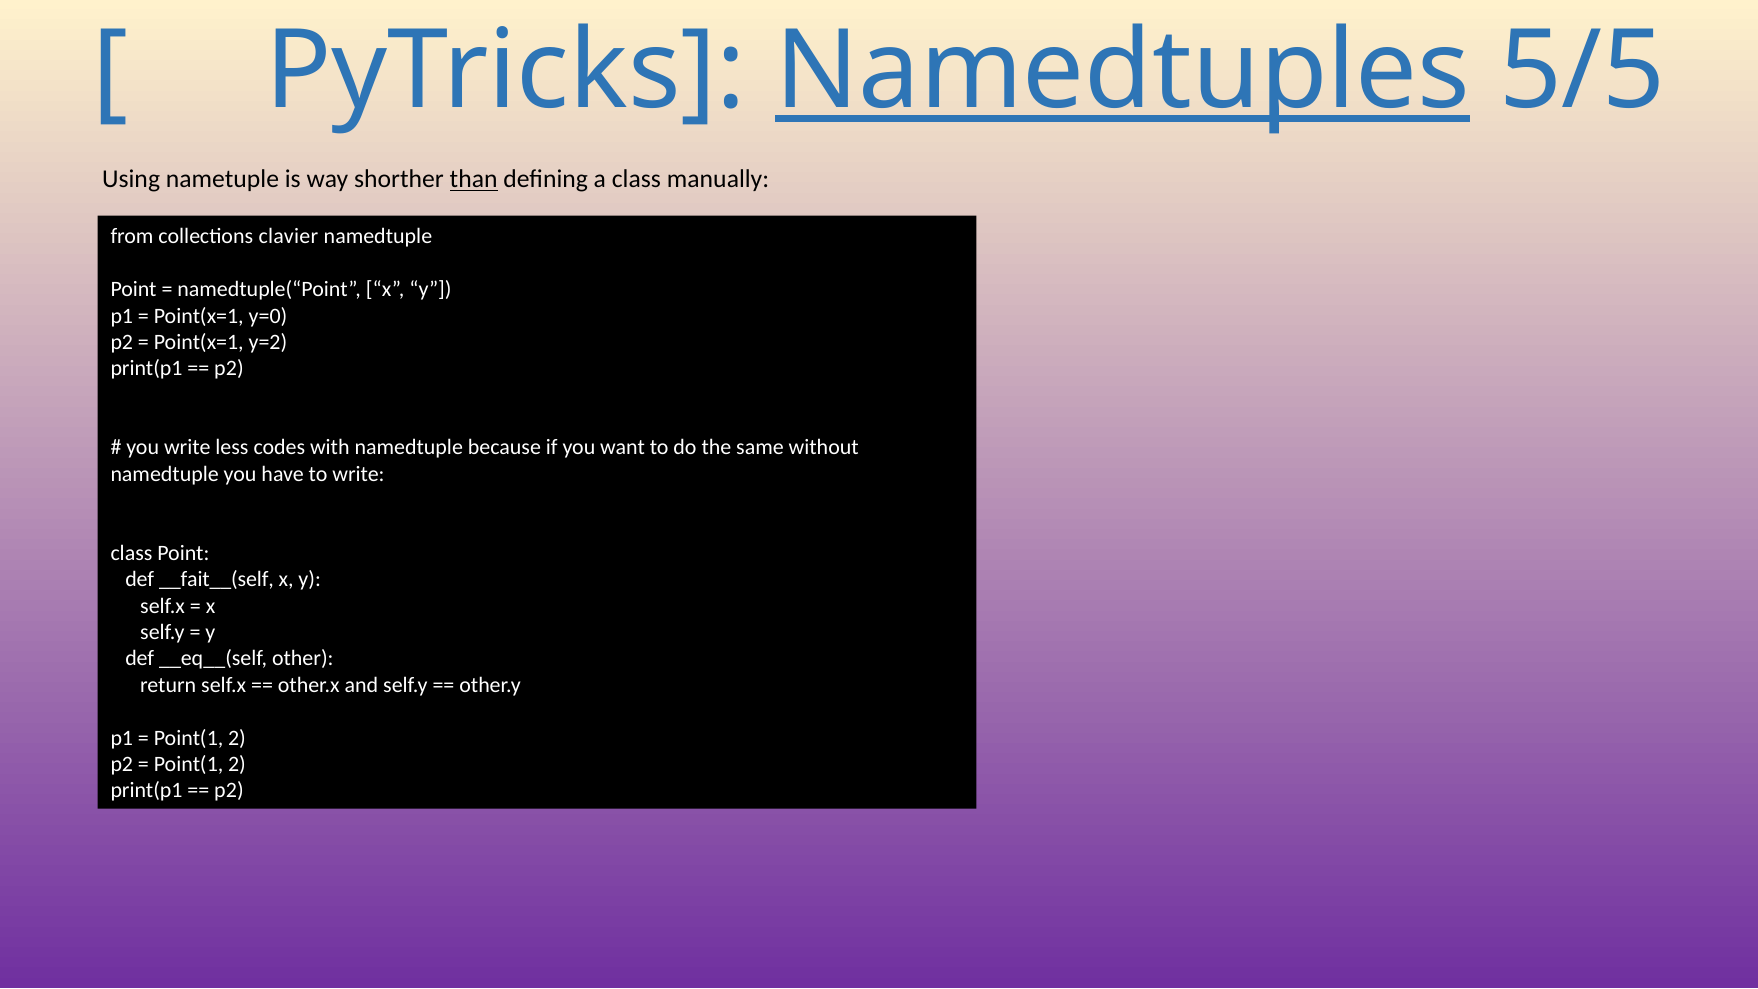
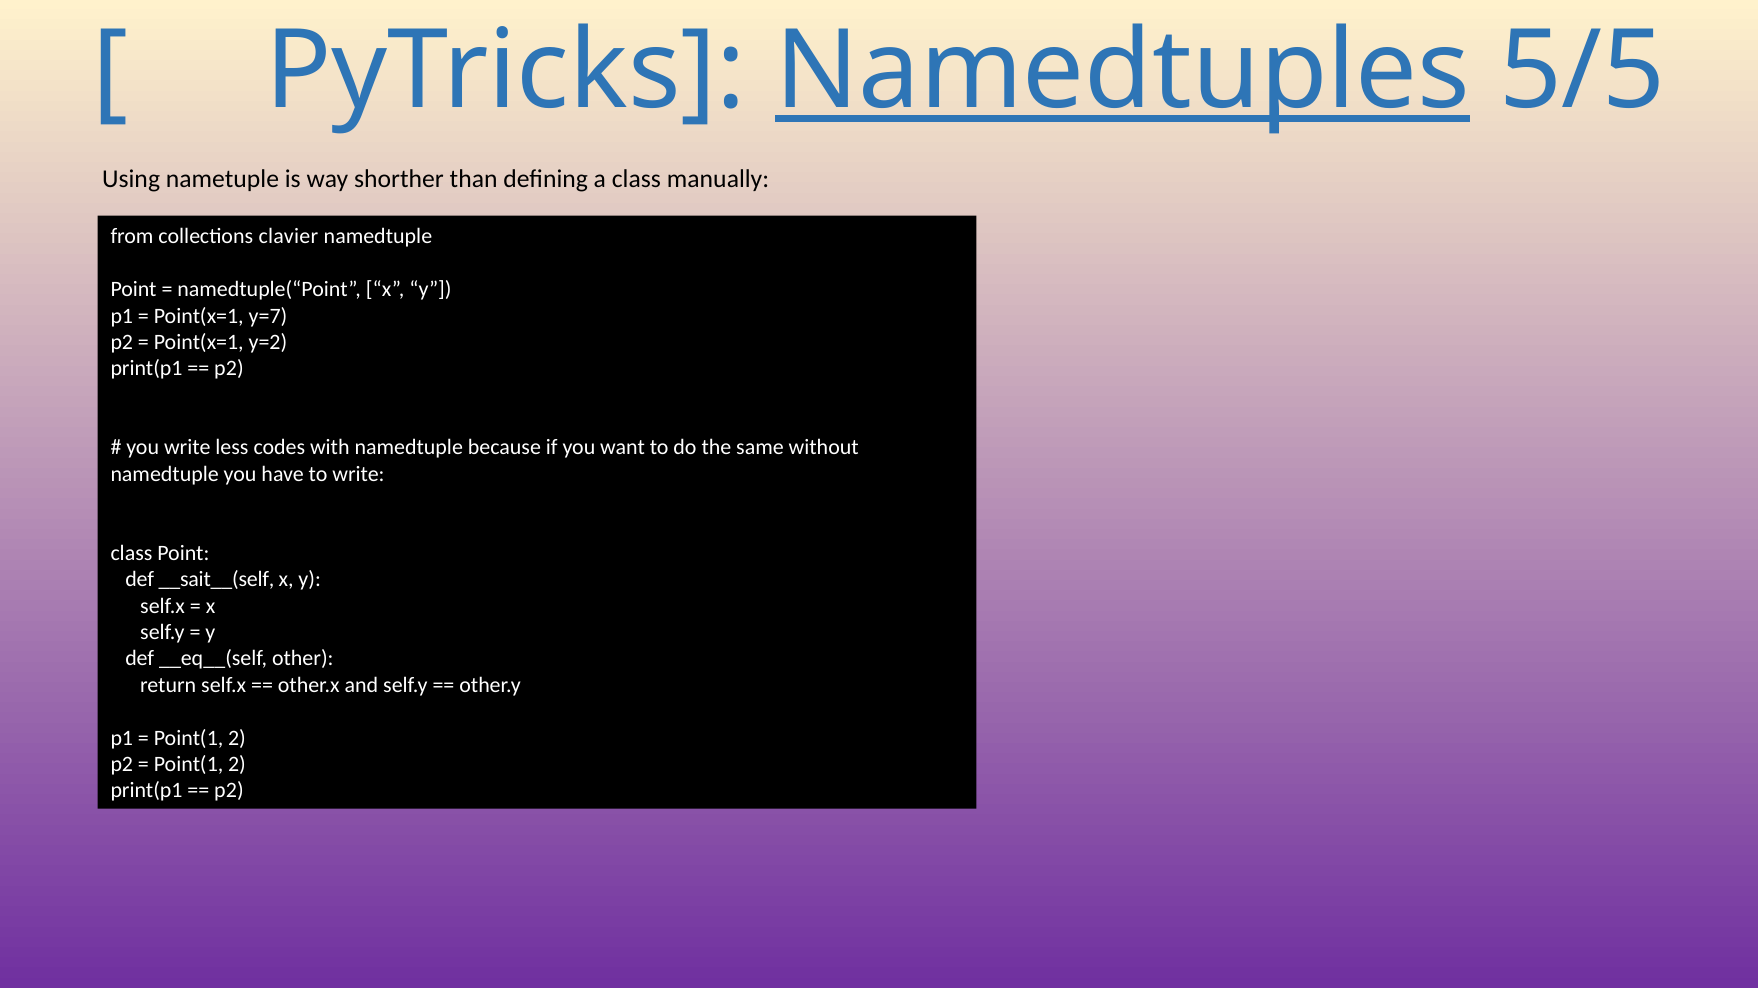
than underline: present -> none
y=0: y=0 -> y=7
__fait__(self: __fait__(self -> __sait__(self
